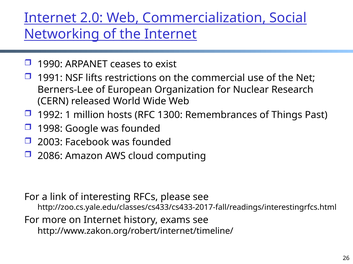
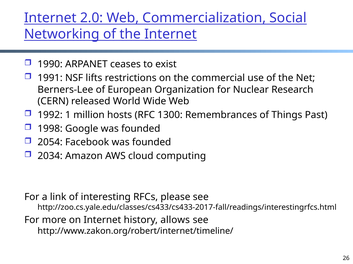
2003: 2003 -> 2054
2086: 2086 -> 2034
exams: exams -> allows
